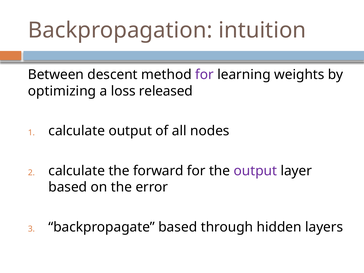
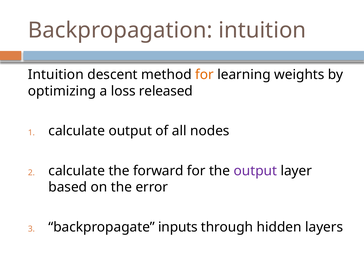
Between at (56, 75): Between -> Intuition
for at (205, 75) colour: purple -> orange
backpropagate based: based -> inputs
